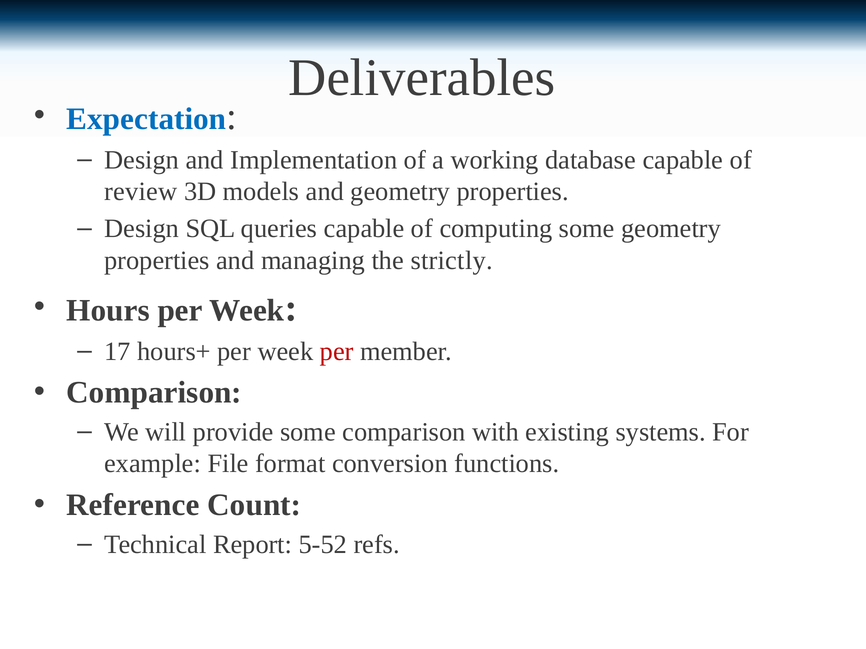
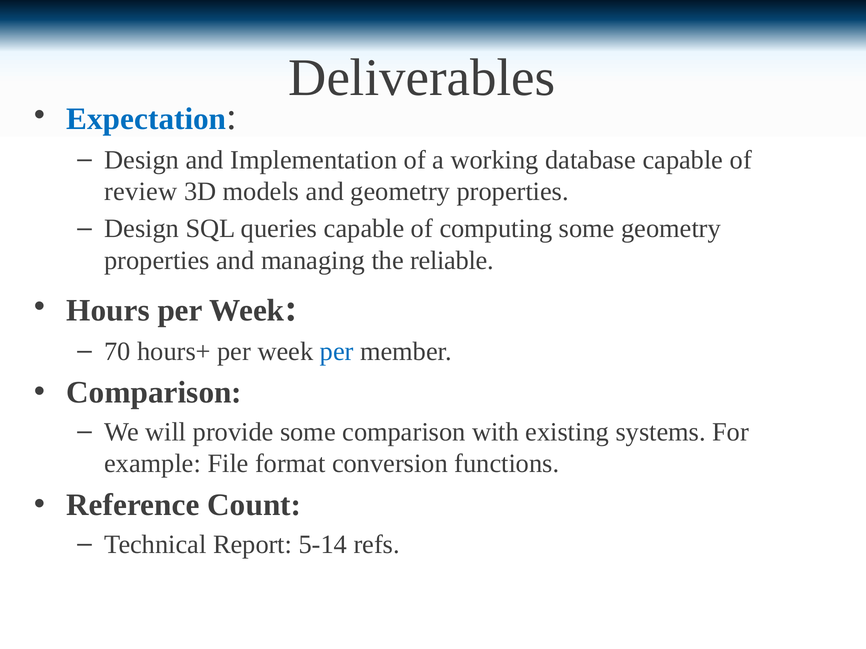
strictly: strictly -> reliable
17: 17 -> 70
per at (337, 352) colour: red -> blue
5-52: 5-52 -> 5-14
